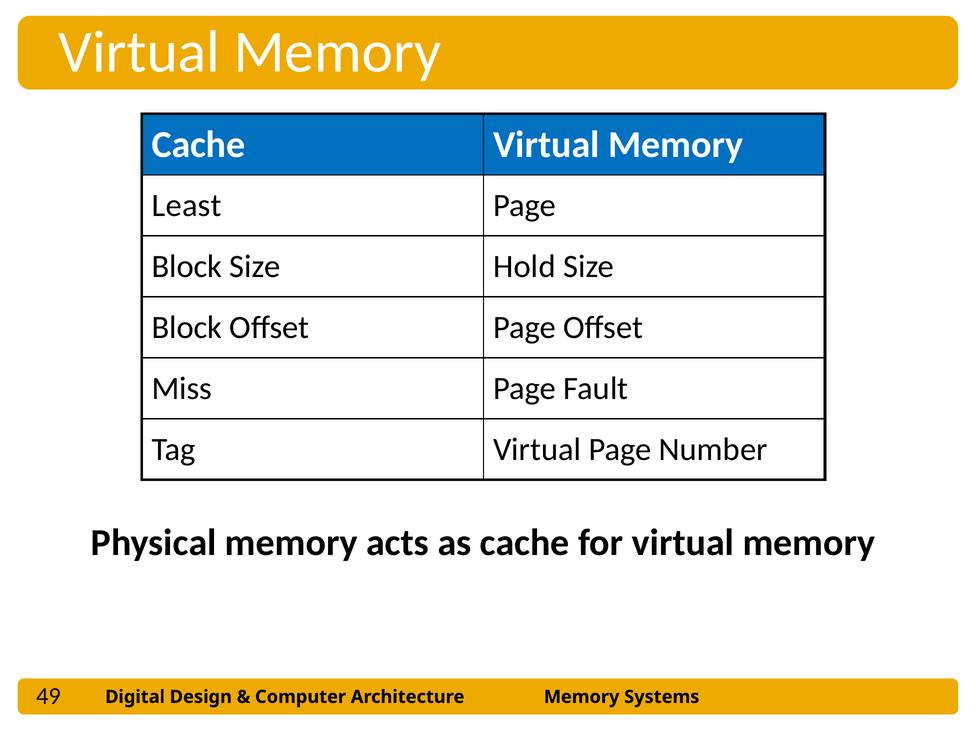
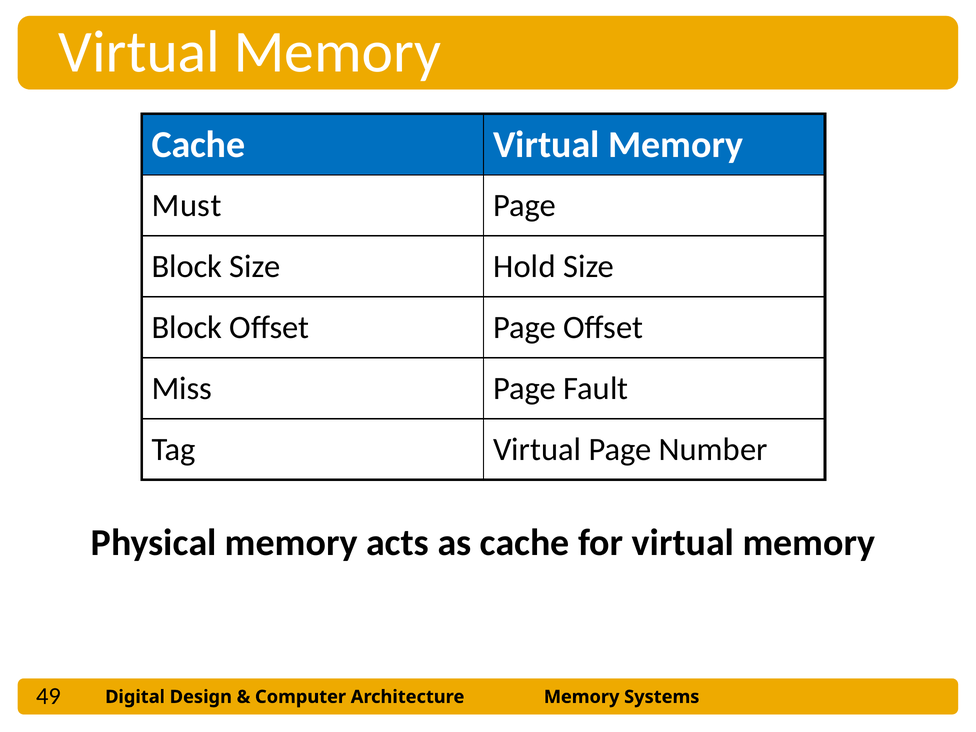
Least: Least -> Must
